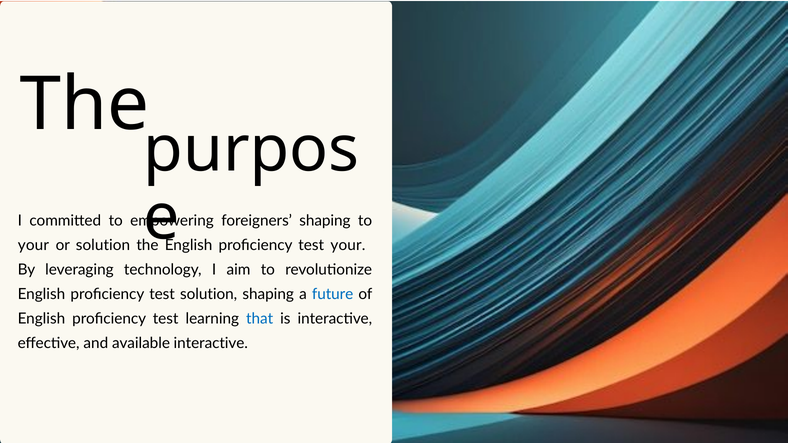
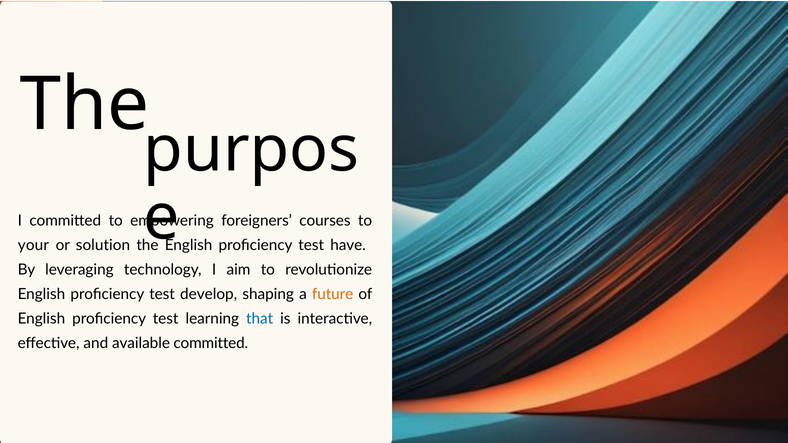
foreigners shaping: shaping -> courses
test your: your -> have
test solution: solution -> develop
future colour: blue -> orange
available interactive: interactive -> committed
